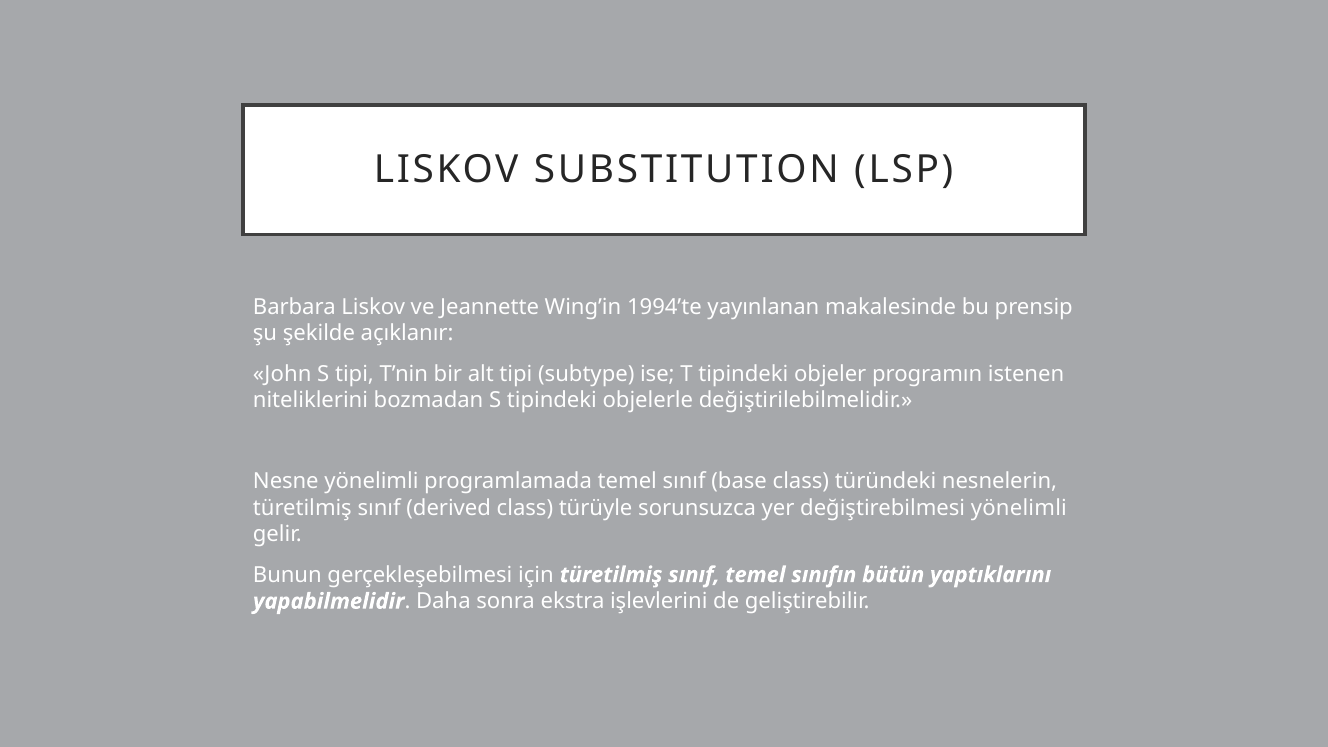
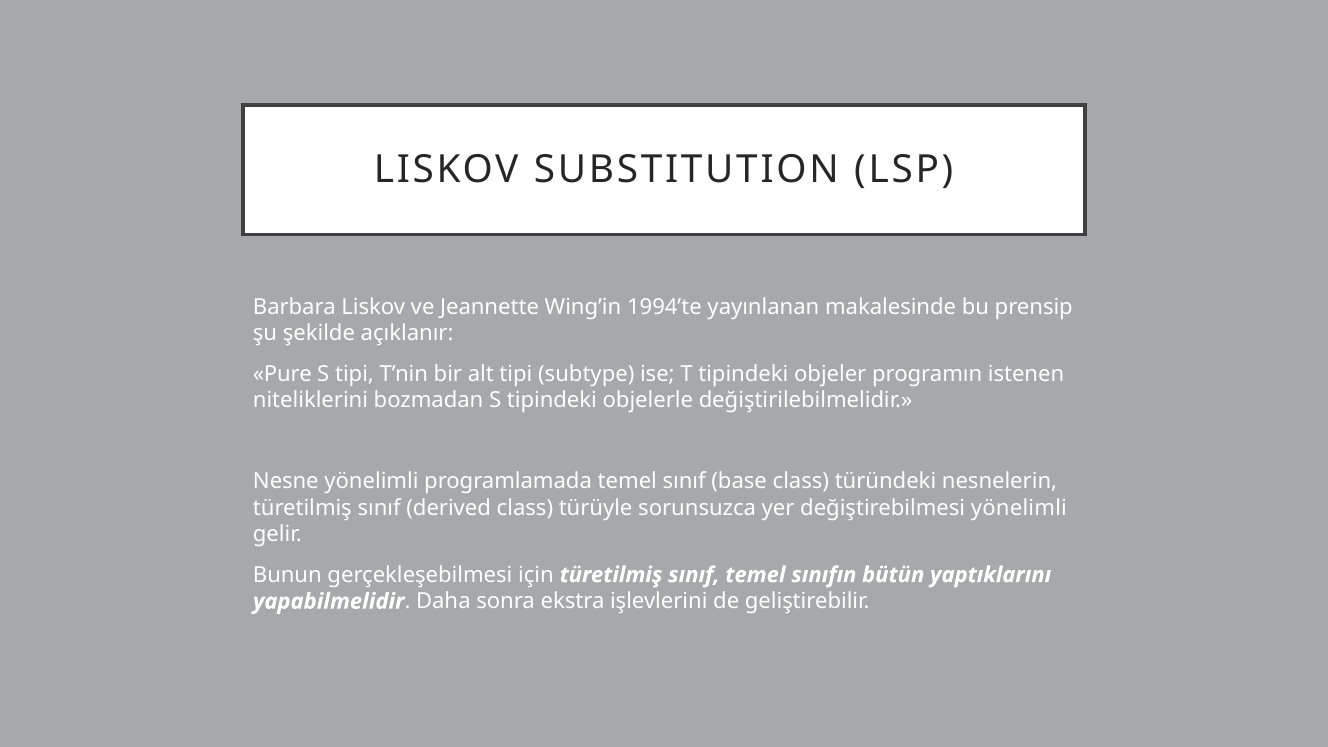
John: John -> Pure
